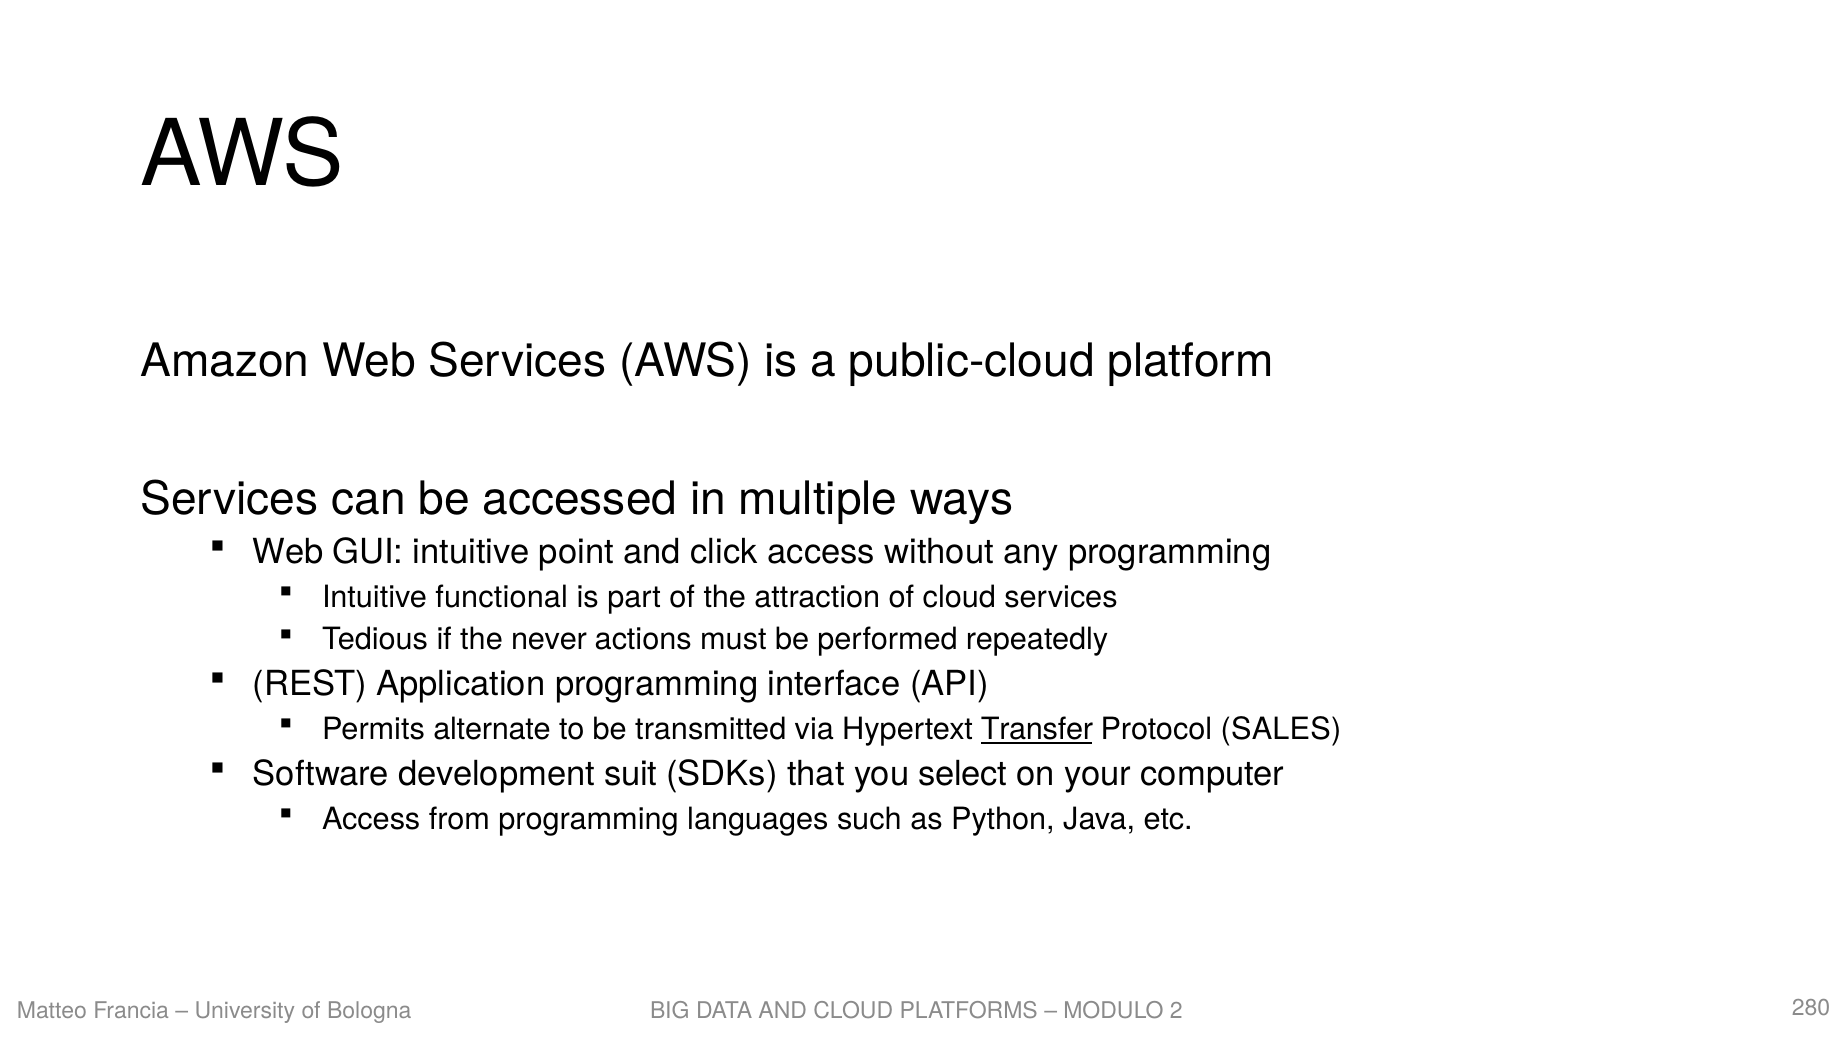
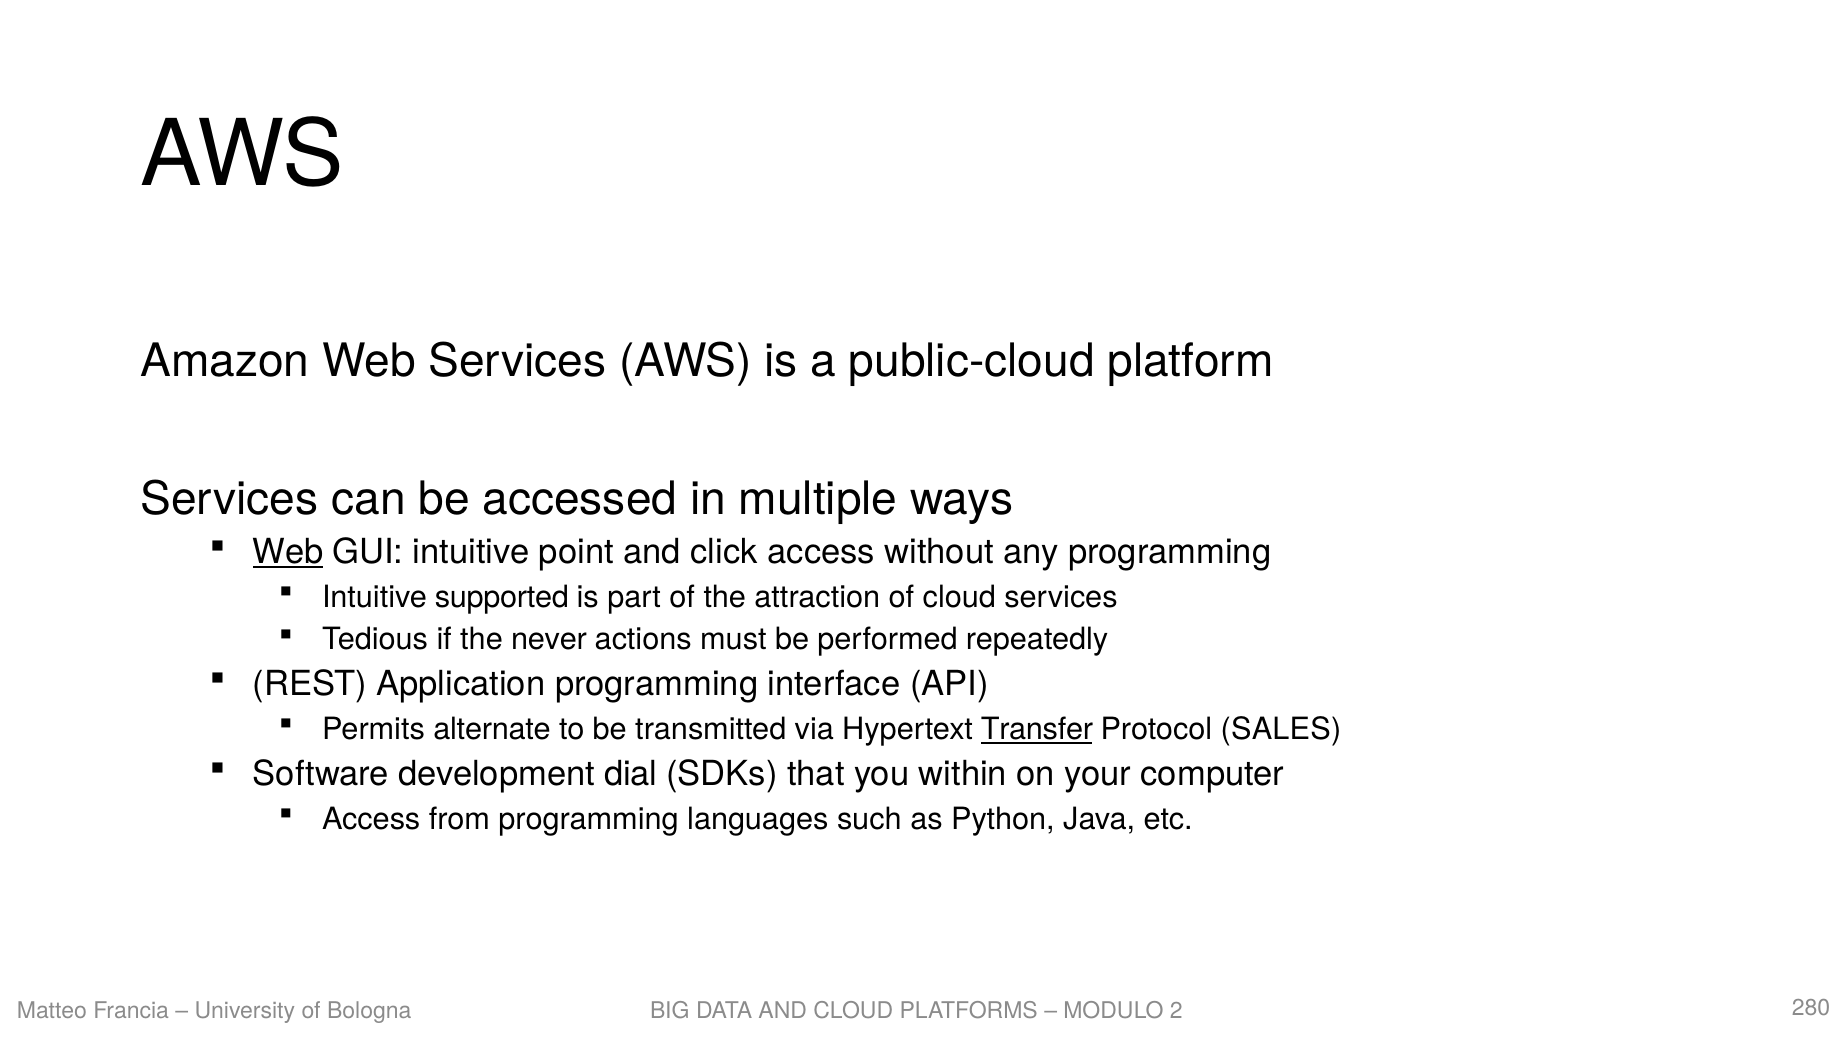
Web at (288, 552) underline: none -> present
functional: functional -> supported
suit: suit -> dial
select: select -> within
